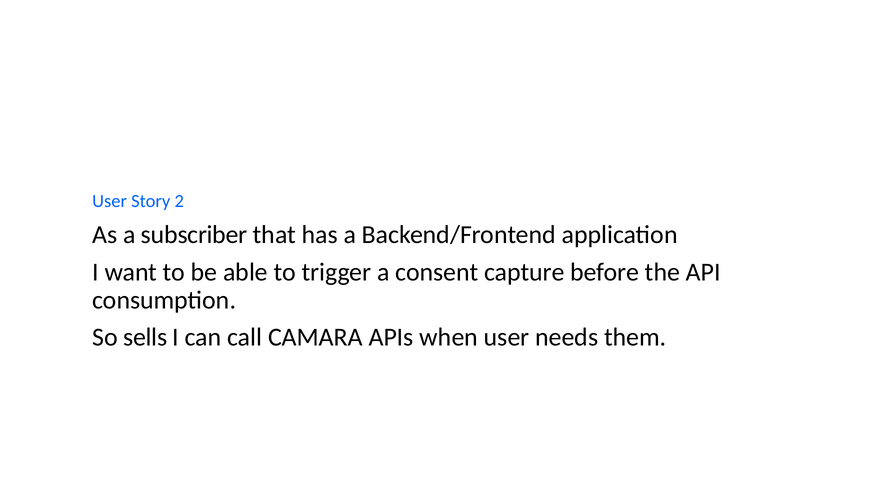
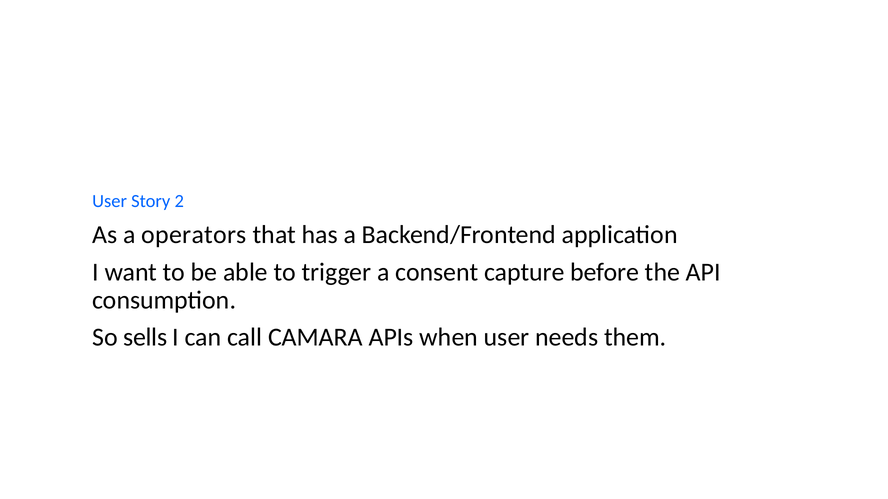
subscriber: subscriber -> operators
